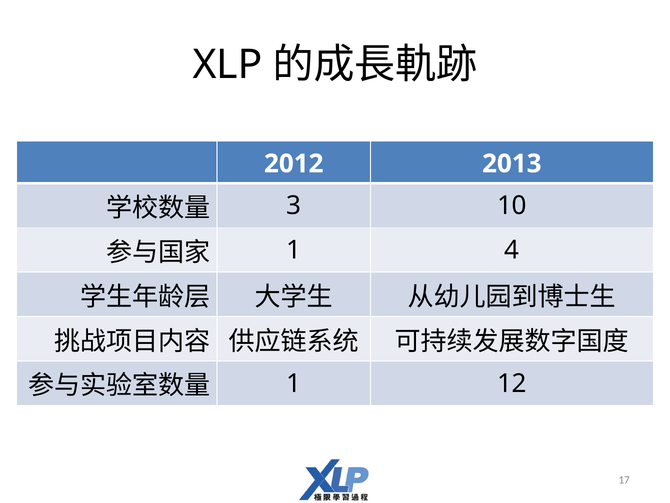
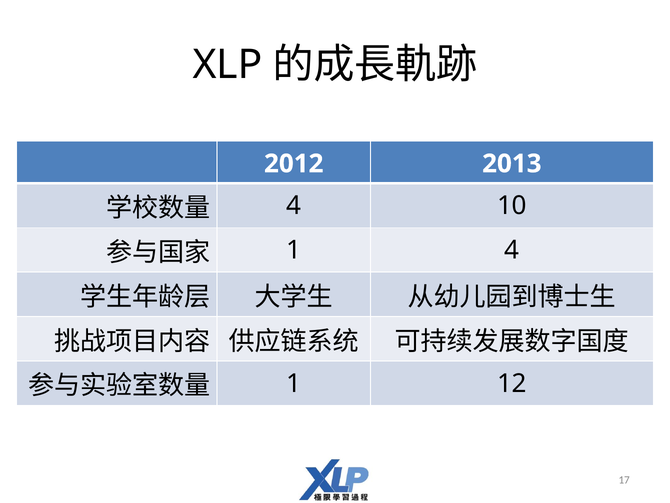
3 at (294, 206): 3 -> 4
